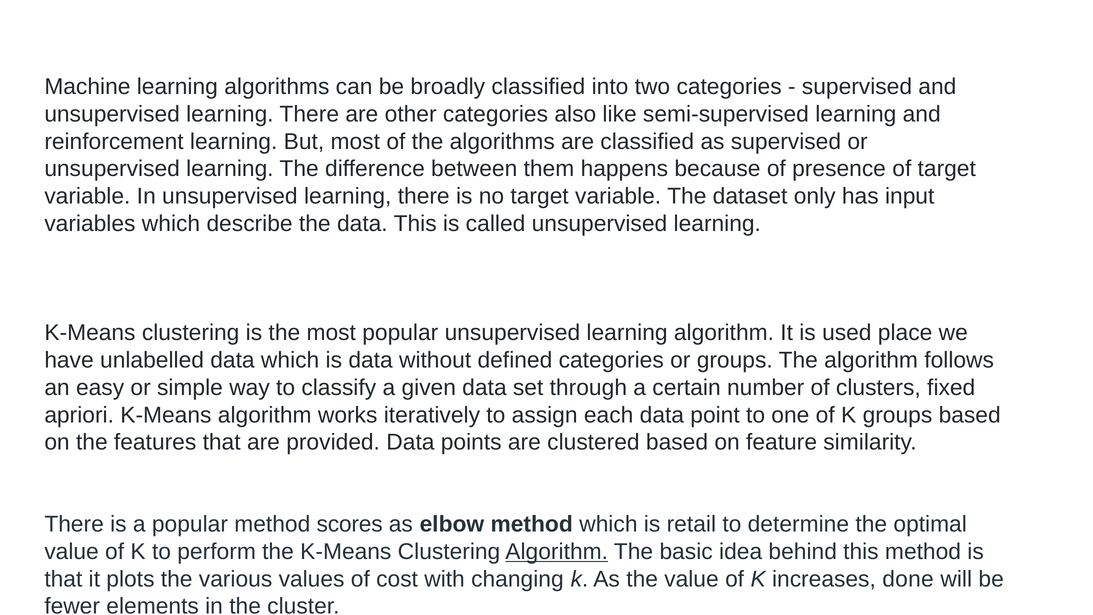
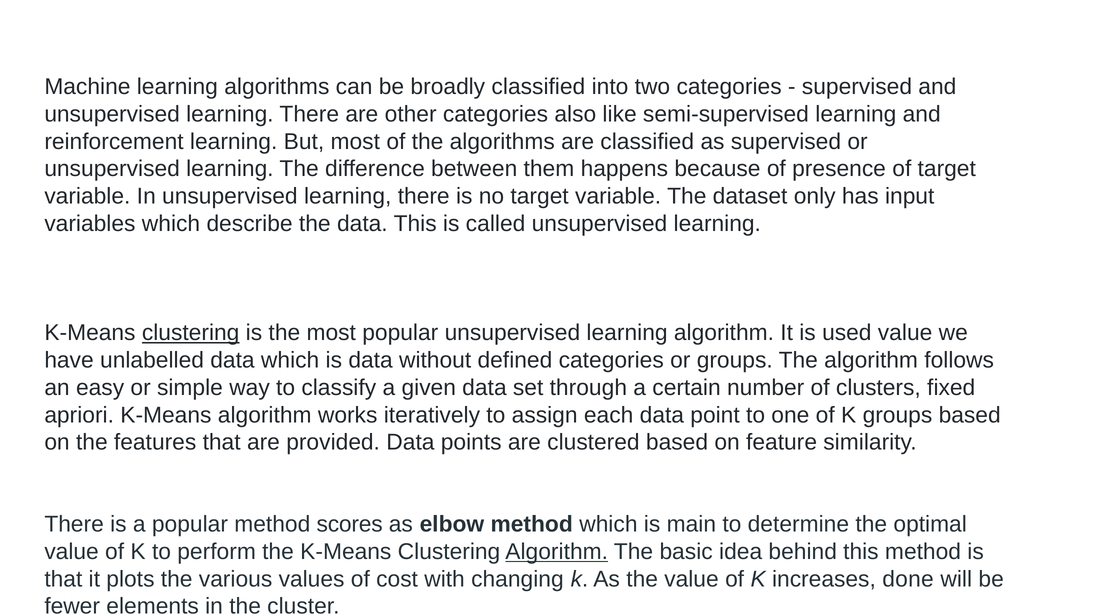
clustering at (191, 333) underline: none -> present
used place: place -> value
retail: retail -> main
